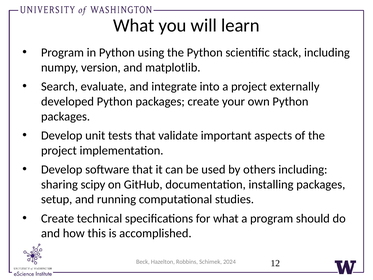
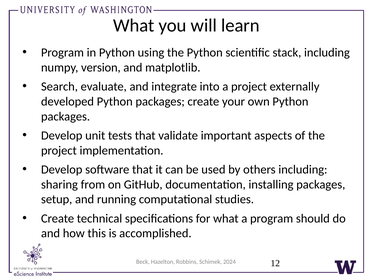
scipy: scipy -> from
